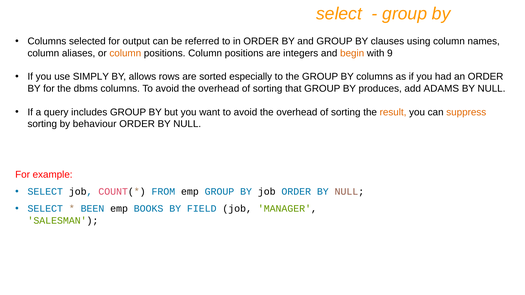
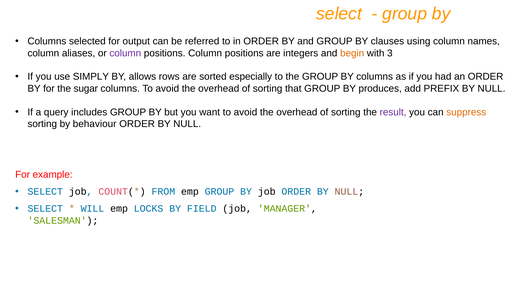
column at (125, 53) colour: orange -> purple
9: 9 -> 3
dbms: dbms -> sugar
ADAMS: ADAMS -> PREFIX
result colour: orange -> purple
BEEN: BEEN -> WILL
BOOKS: BOOKS -> LOCKS
